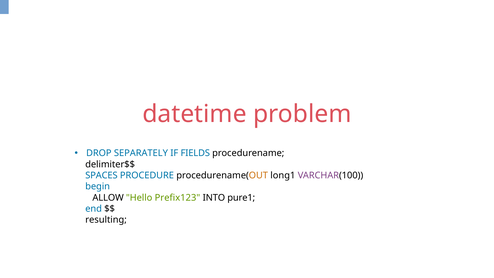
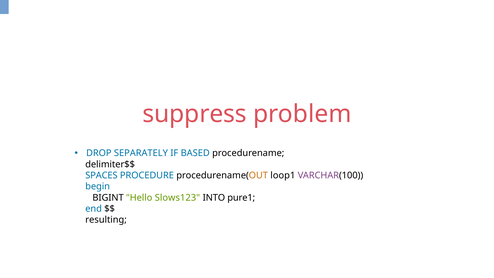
datetime: datetime -> suppress
FIELDS: FIELDS -> BASED
long1: long1 -> loop1
ALLOW: ALLOW -> BIGINT
Prefix123: Prefix123 -> Slows123
